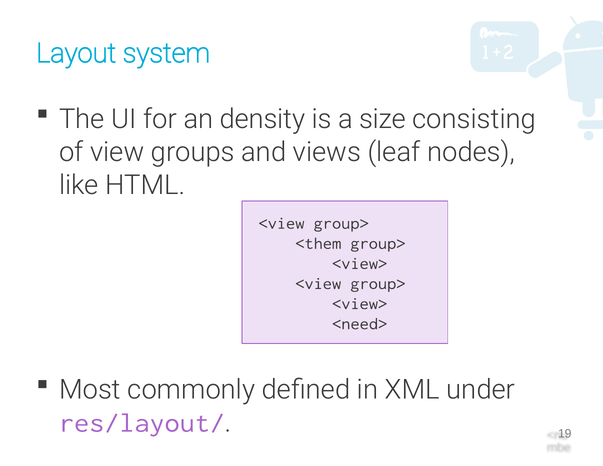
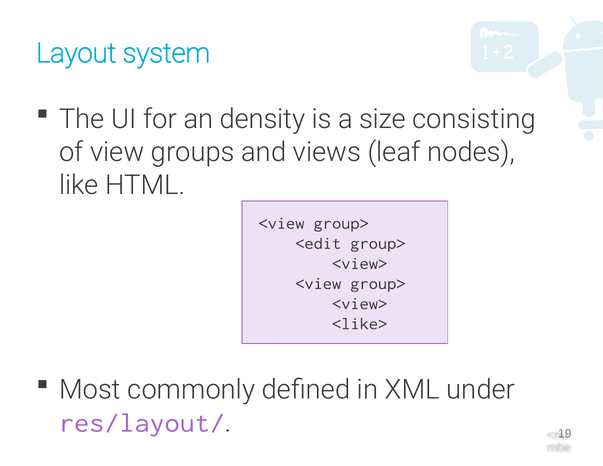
<them: <them -> <edit
<need>: <need> -> <like>
